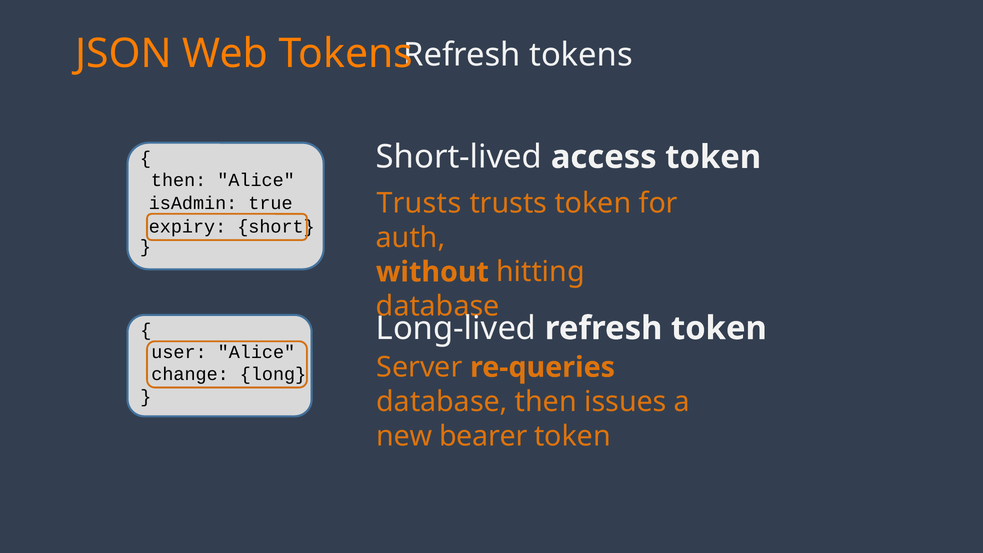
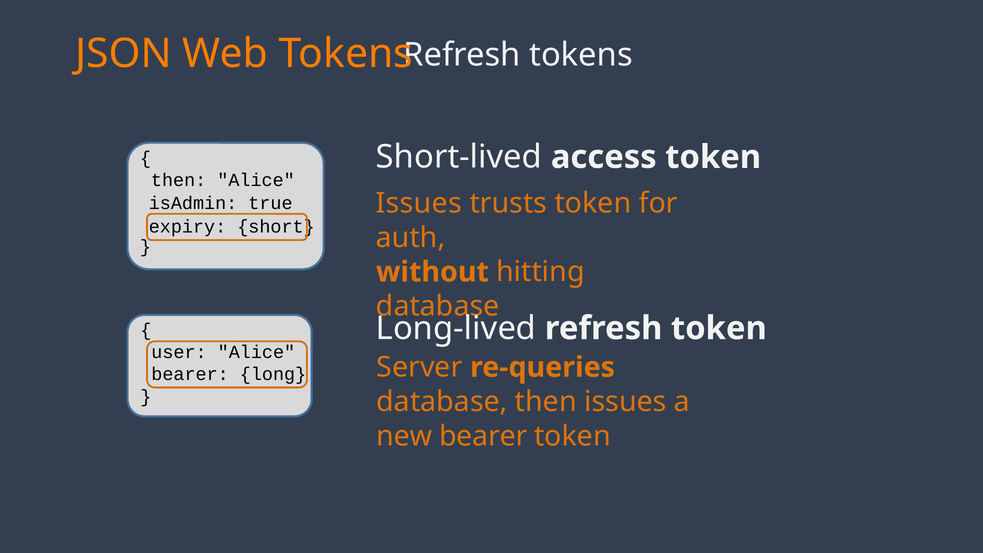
Trusts at (419, 203): Trusts -> Issues
change at (190, 374): change -> bearer
